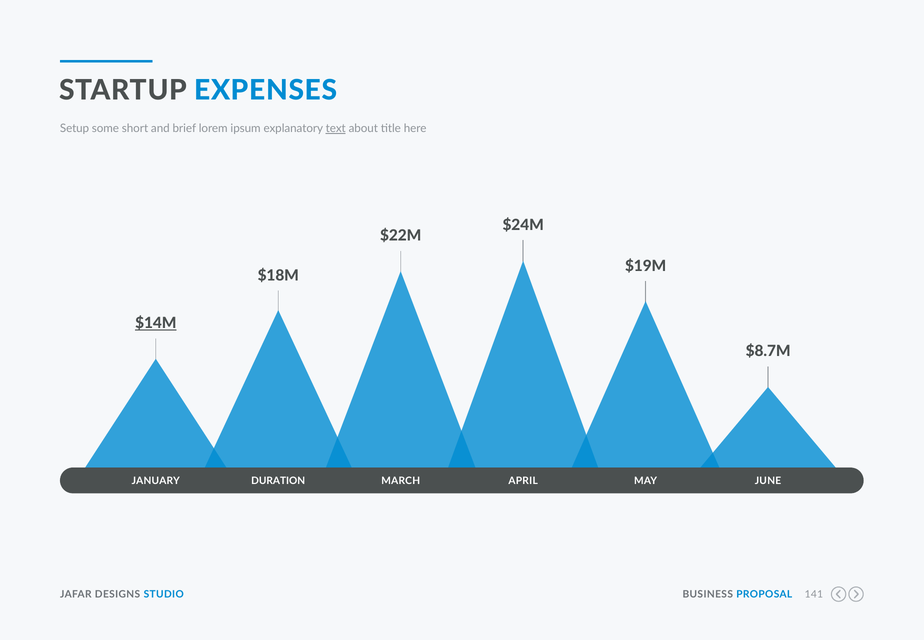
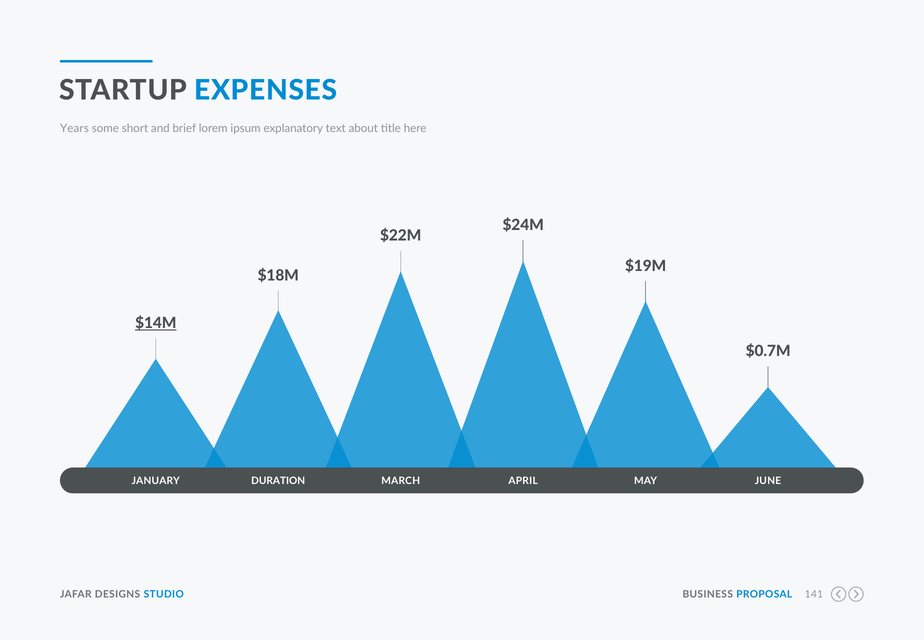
Setup: Setup -> Years
text underline: present -> none
$8.7M: $8.7M -> $0.7M
